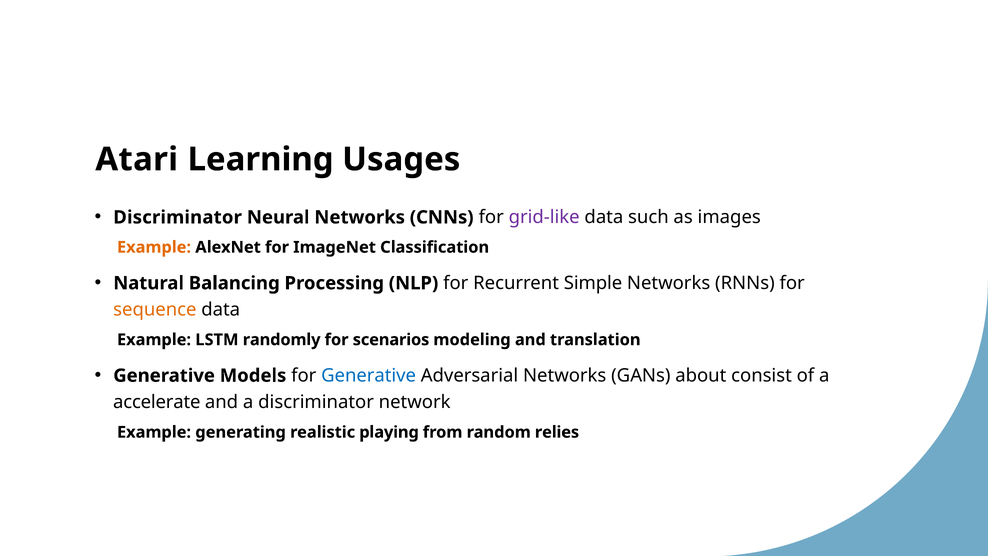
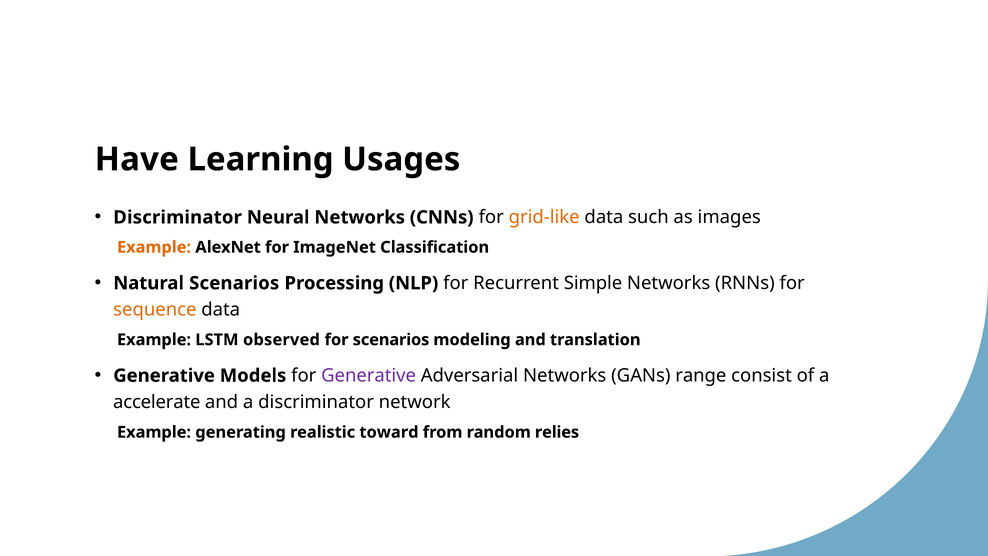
Atari: Atari -> Have
grid-like colour: purple -> orange
Natural Balancing: Balancing -> Scenarios
randomly: randomly -> observed
Generative at (369, 375) colour: blue -> purple
about: about -> range
playing: playing -> toward
